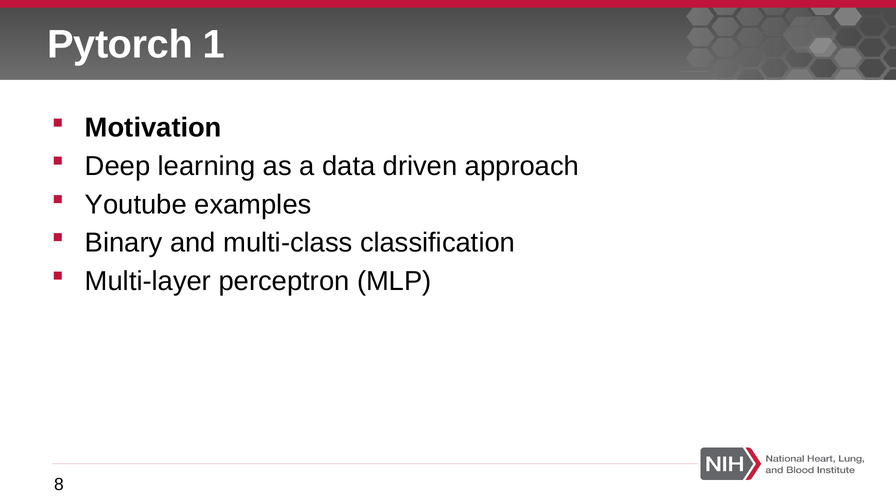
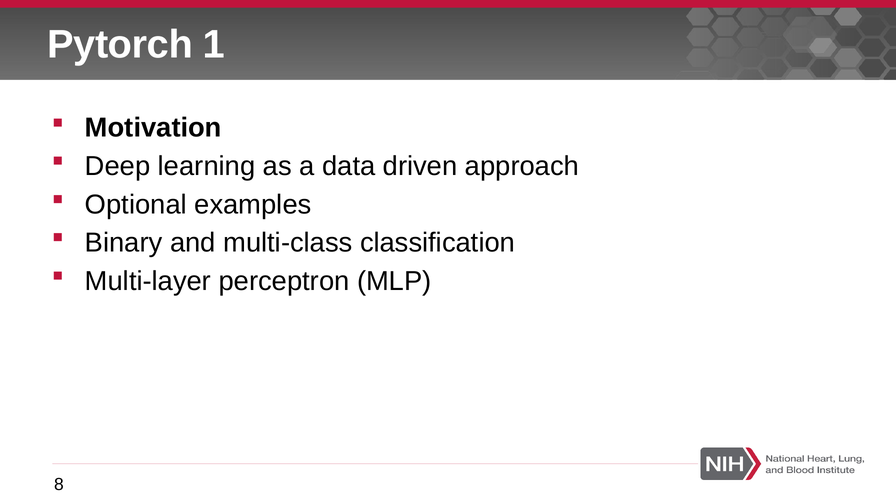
Youtube: Youtube -> Optional
